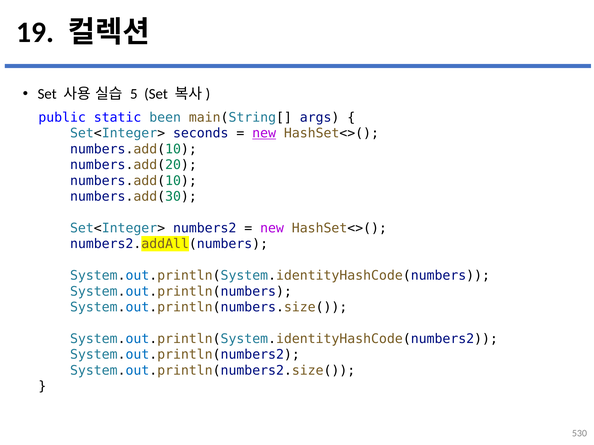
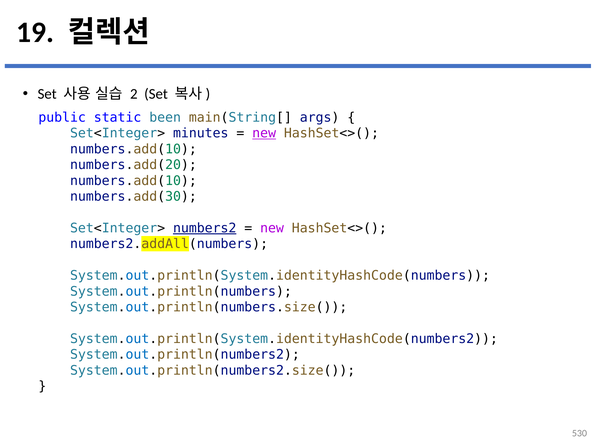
5: 5 -> 2
seconds: seconds -> minutes
numbers2 underline: none -> present
